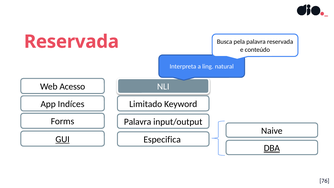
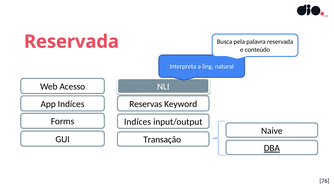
Limitado: Limitado -> Reservas
Palavra at (138, 122): Palavra -> Indíces
GUI underline: present -> none
Especifica: Especifica -> Transação
